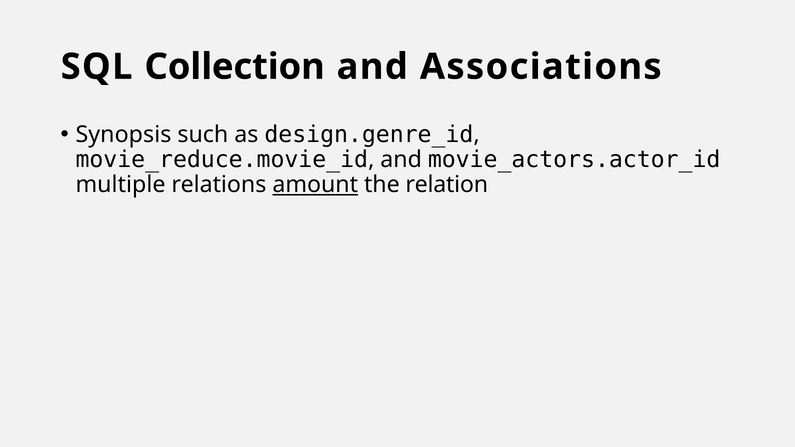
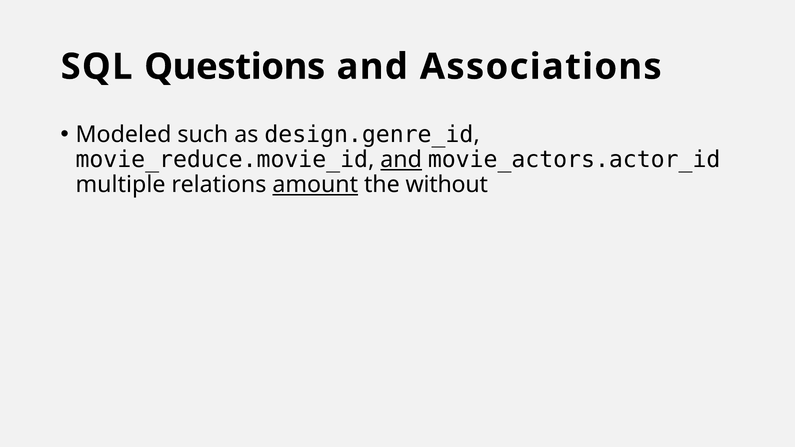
Collection: Collection -> Questions
Synopsis: Synopsis -> Modeled
and at (401, 160) underline: none -> present
relation: relation -> without
